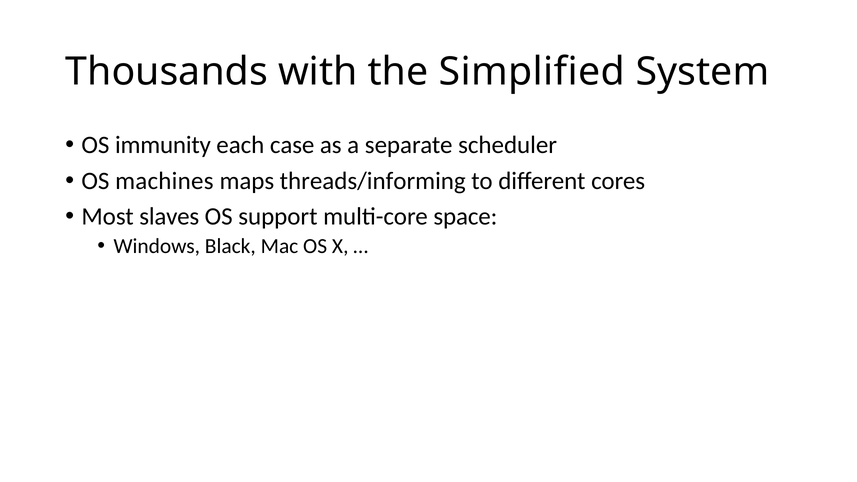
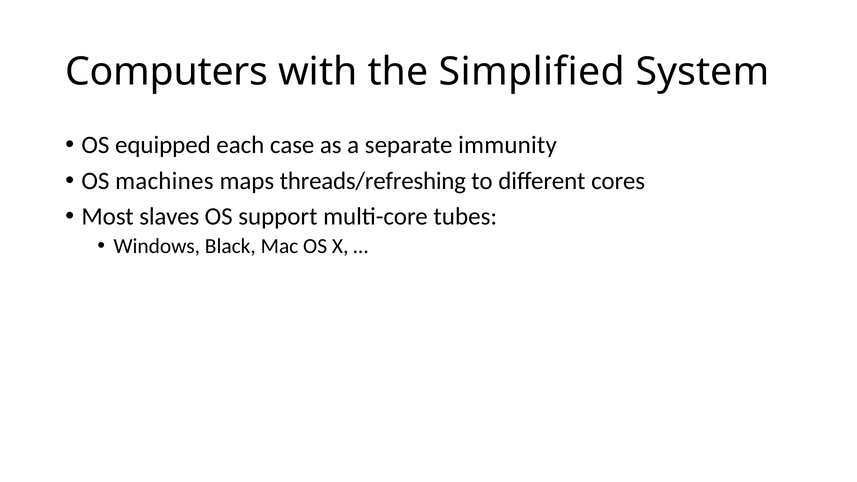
Thousands: Thousands -> Computers
immunity: immunity -> equipped
scheduler: scheduler -> immunity
threads/informing: threads/informing -> threads/refreshing
space: space -> tubes
